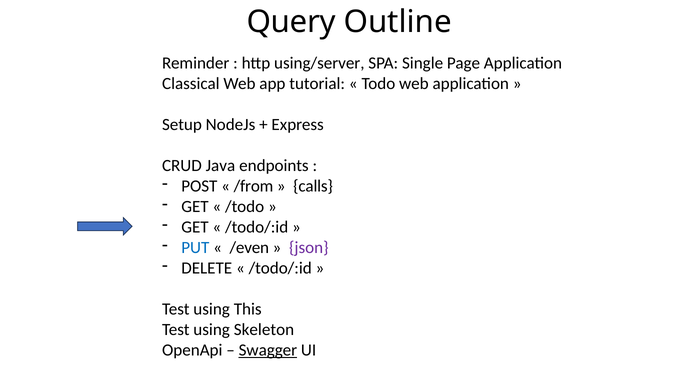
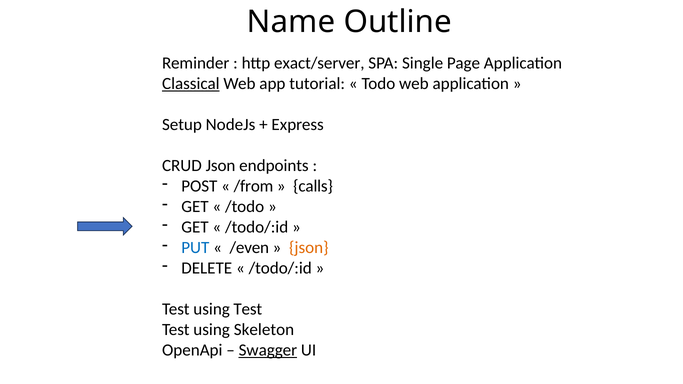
Query: Query -> Name
using/server: using/server -> exact/server
Classical underline: none -> present
CRUD Java: Java -> Json
json at (309, 248) colour: purple -> orange
using This: This -> Test
